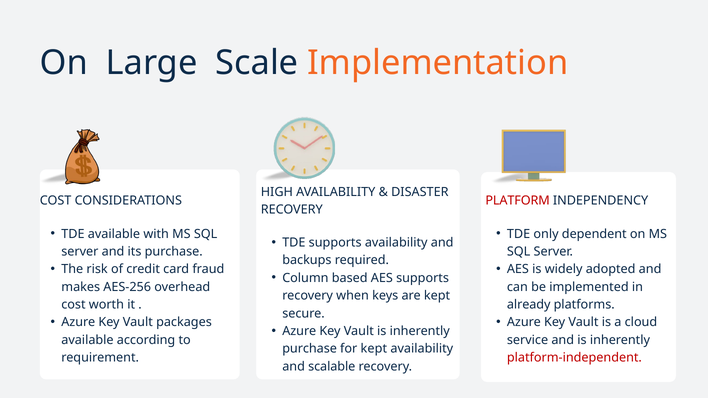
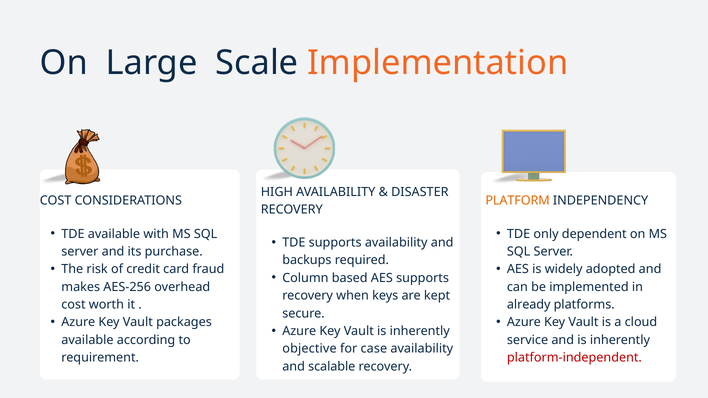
PLATFORM colour: red -> orange
purchase at (310, 349): purchase -> objective
for kept: kept -> case
